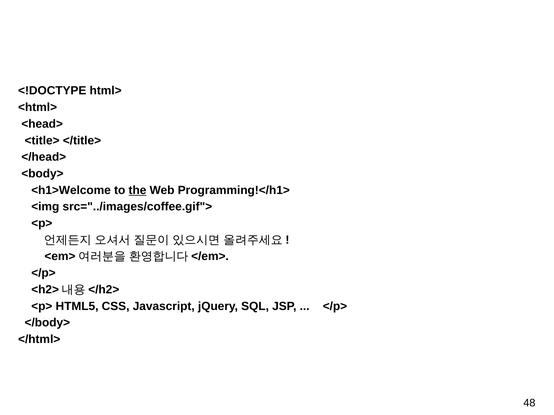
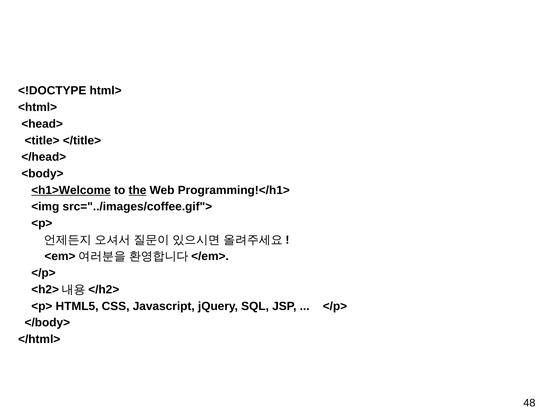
<h1>Welcome underline: none -> present
